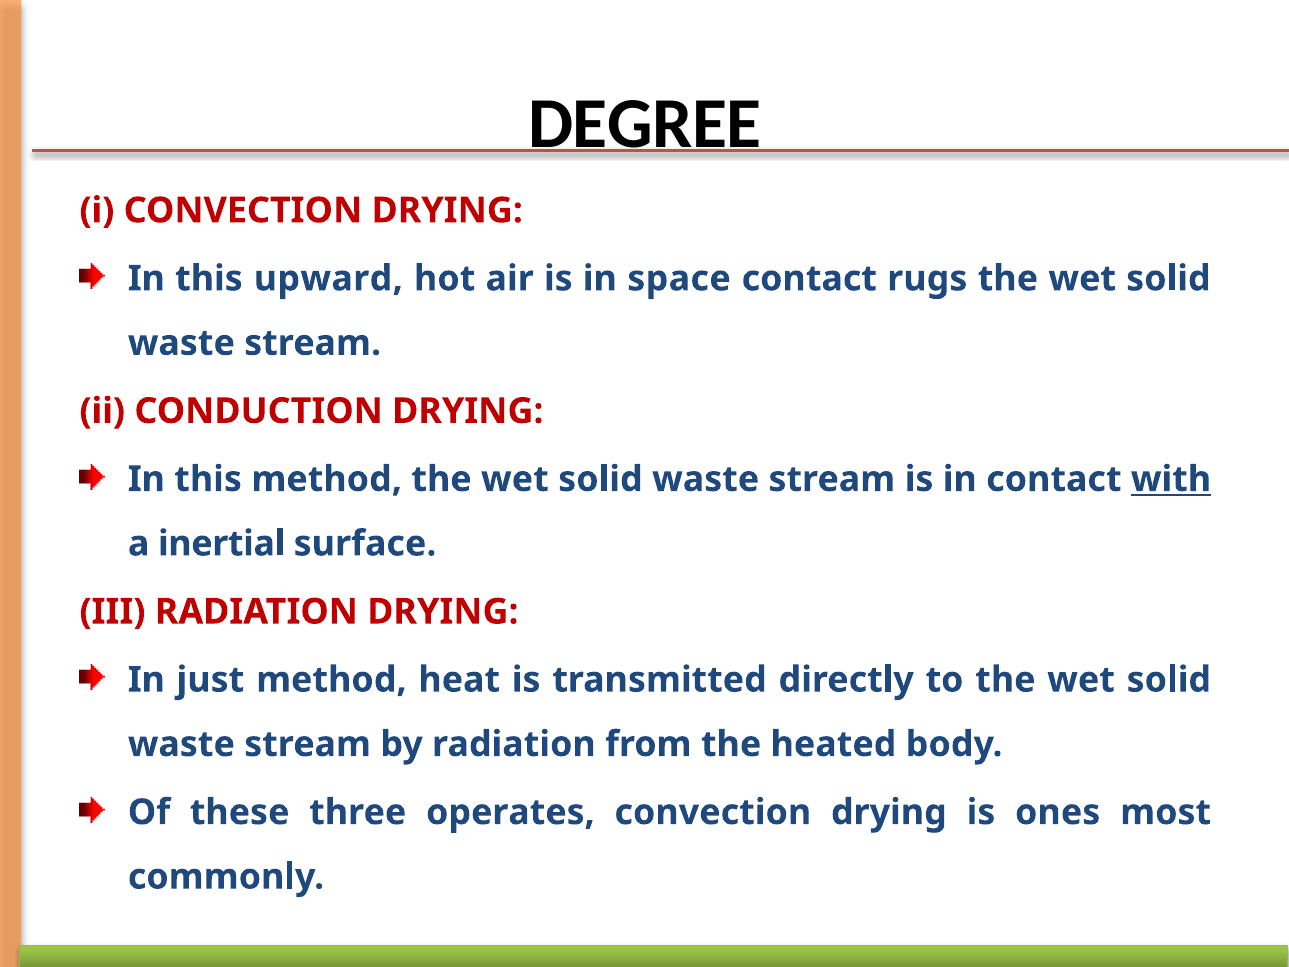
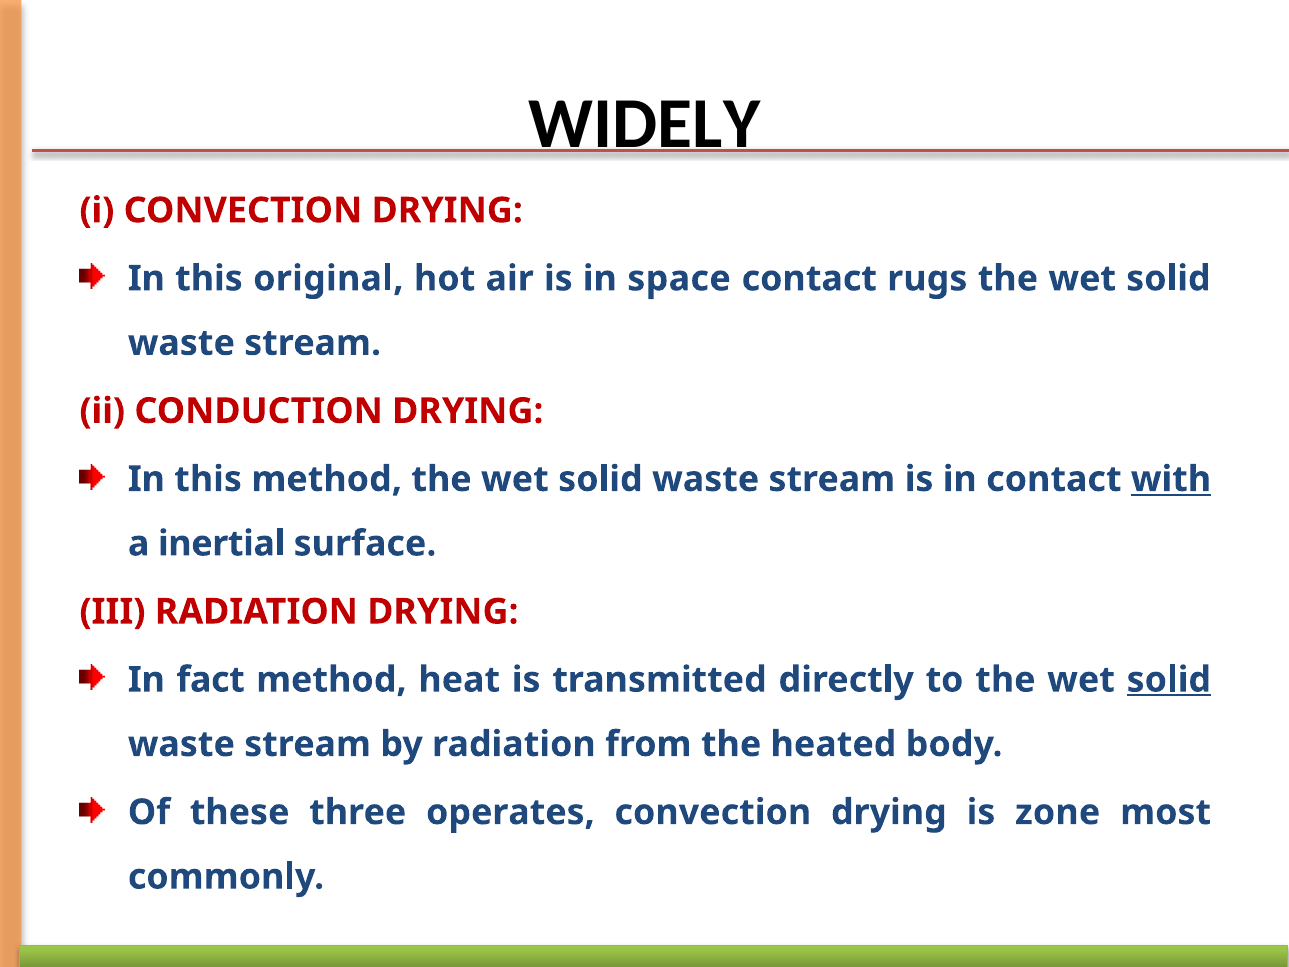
DEGREE: DEGREE -> WIDELY
upward: upward -> original
just: just -> fact
solid at (1169, 680) underline: none -> present
ones: ones -> zone
